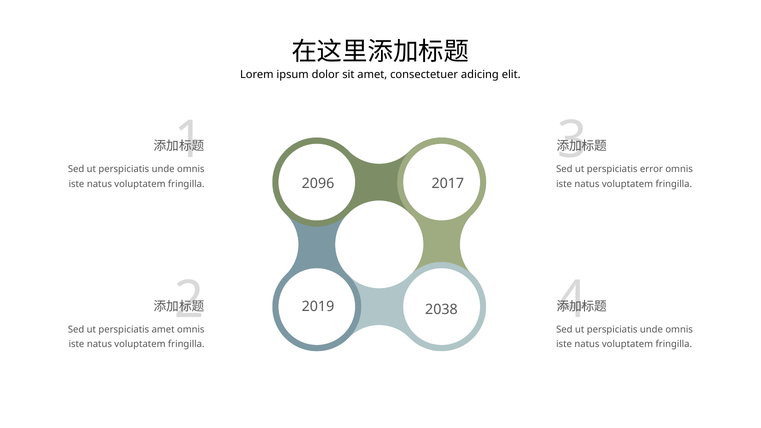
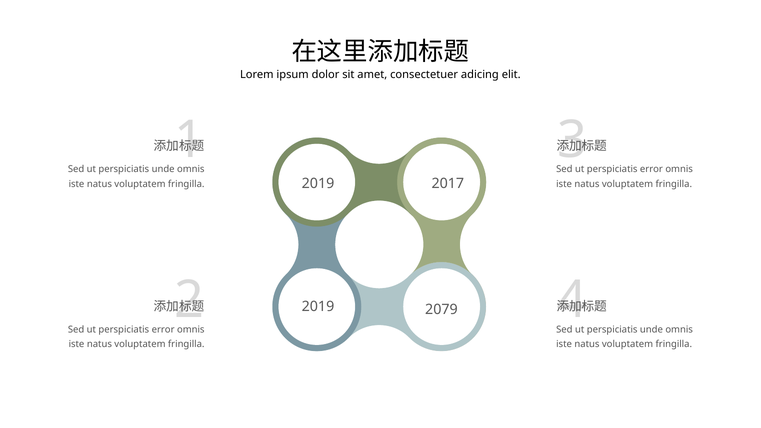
2096 at (318, 184): 2096 -> 2019
2038: 2038 -> 2079
amet at (163, 329): amet -> error
